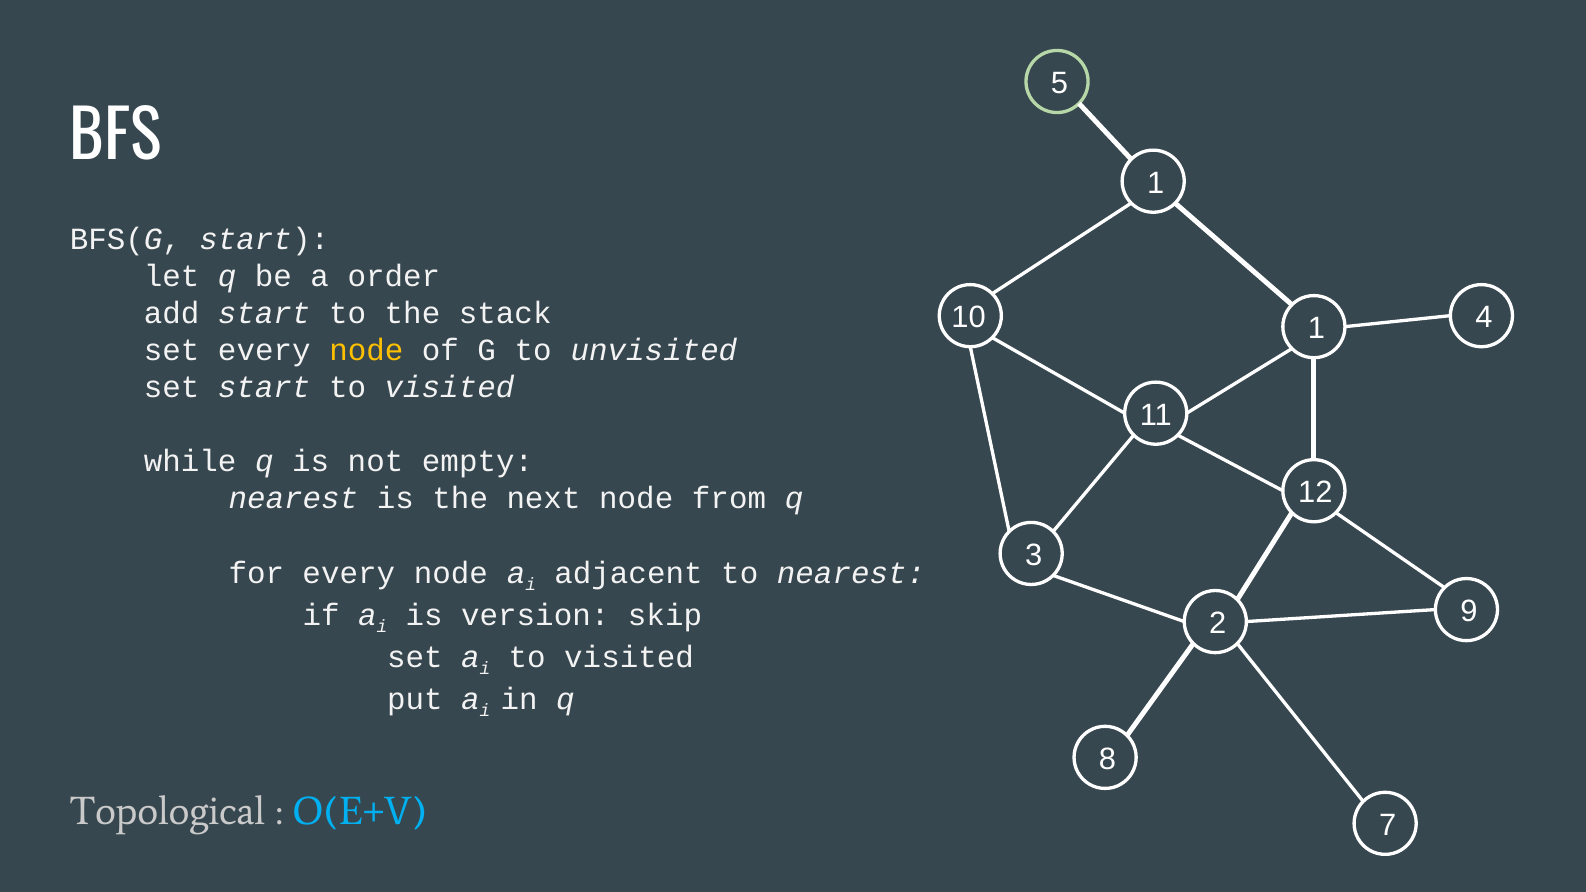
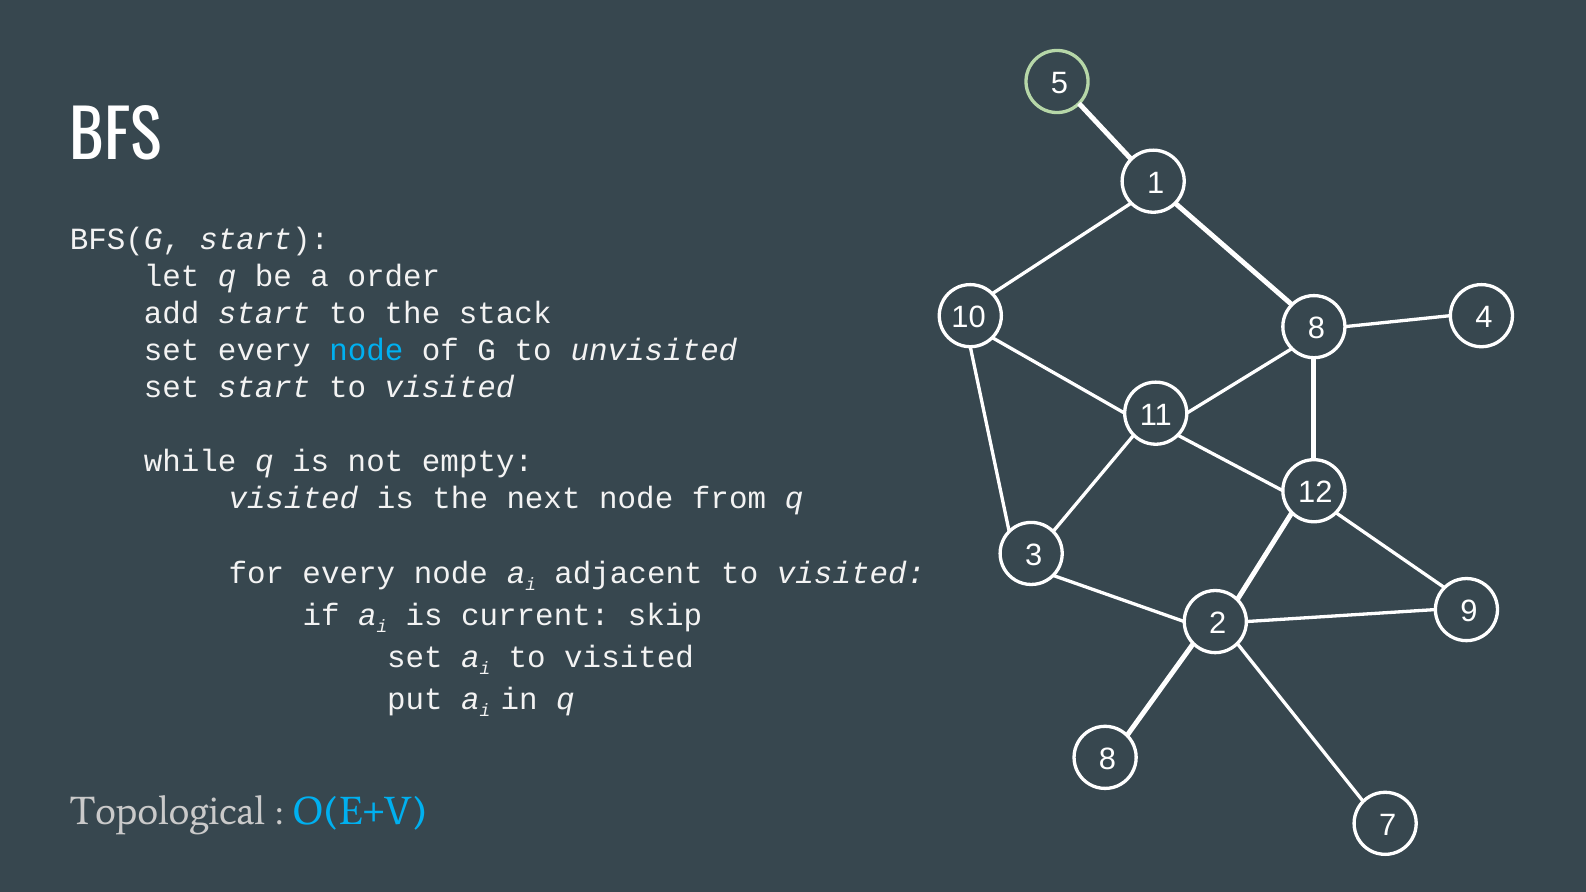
10 1: 1 -> 8
node at (366, 351) colour: yellow -> light blue
nearest at (293, 499): nearest -> visited
adjacent to nearest: nearest -> visited
version: version -> current
